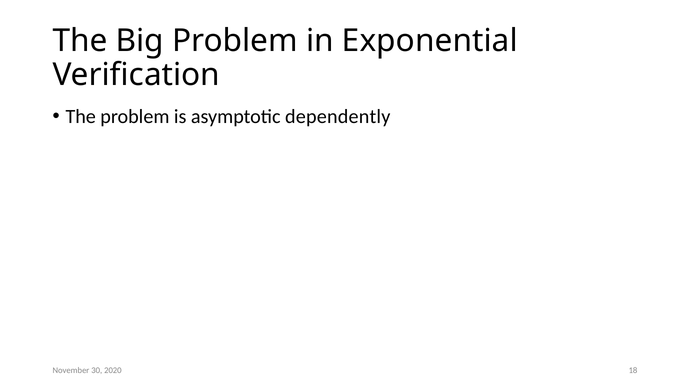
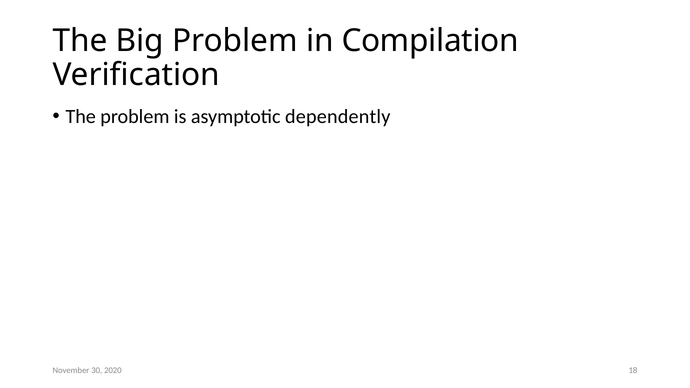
Exponential: Exponential -> Compilation
